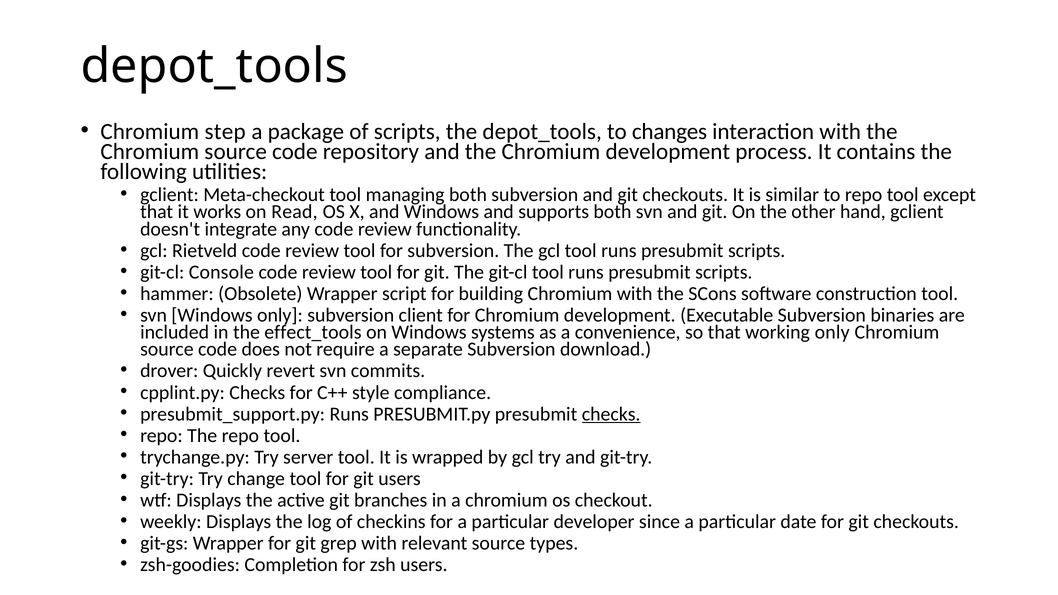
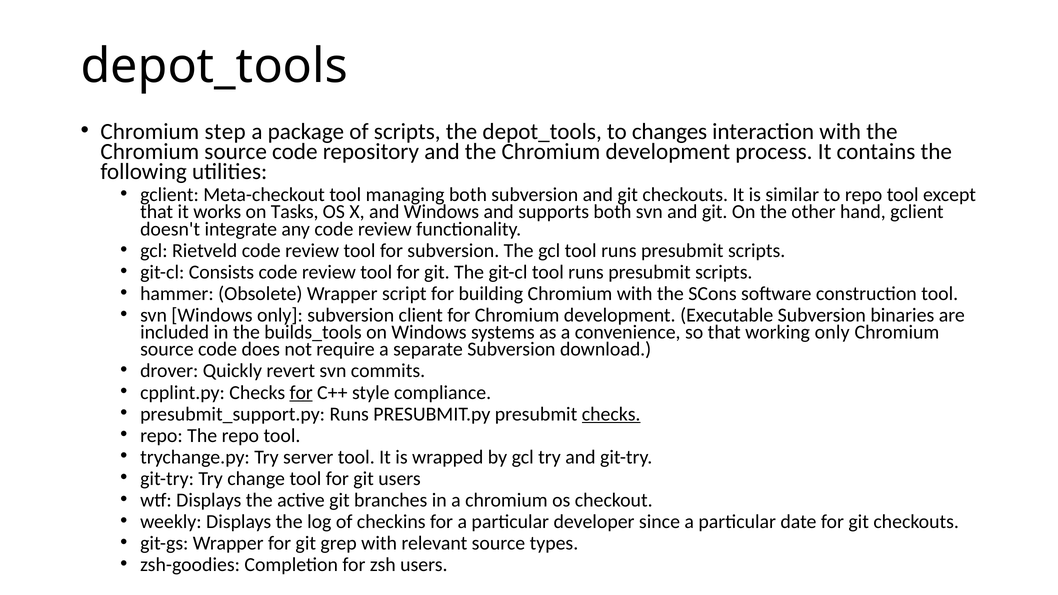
Read: Read -> Tasks
Console: Console -> Consists
effect_tools: effect_tools -> builds_tools
for at (301, 393) underline: none -> present
